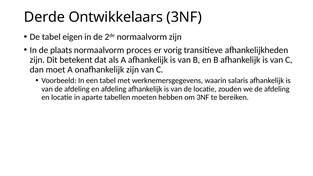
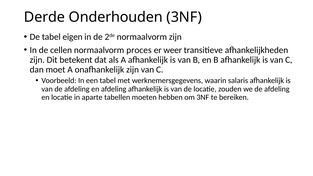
Ontwikkelaars: Ontwikkelaars -> Onderhouden
plaats: plaats -> cellen
vorig: vorig -> weer
